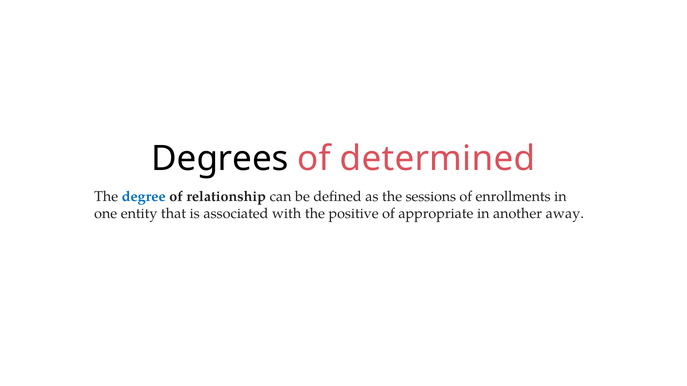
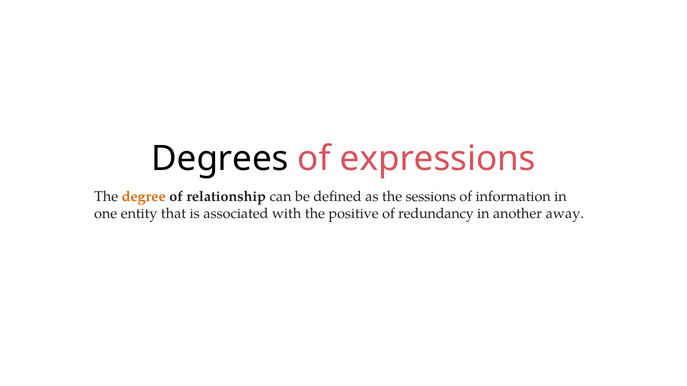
determined: determined -> expressions
degree colour: blue -> orange
enrollments: enrollments -> information
appropriate: appropriate -> redundancy
